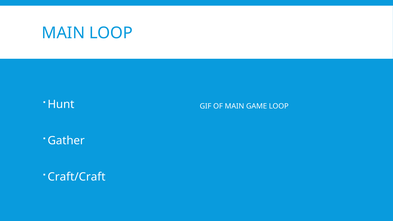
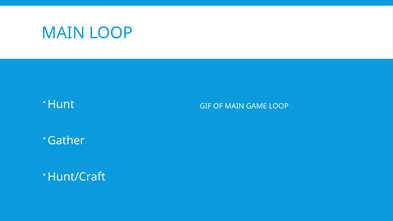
Craft/Craft: Craft/Craft -> Hunt/Craft
